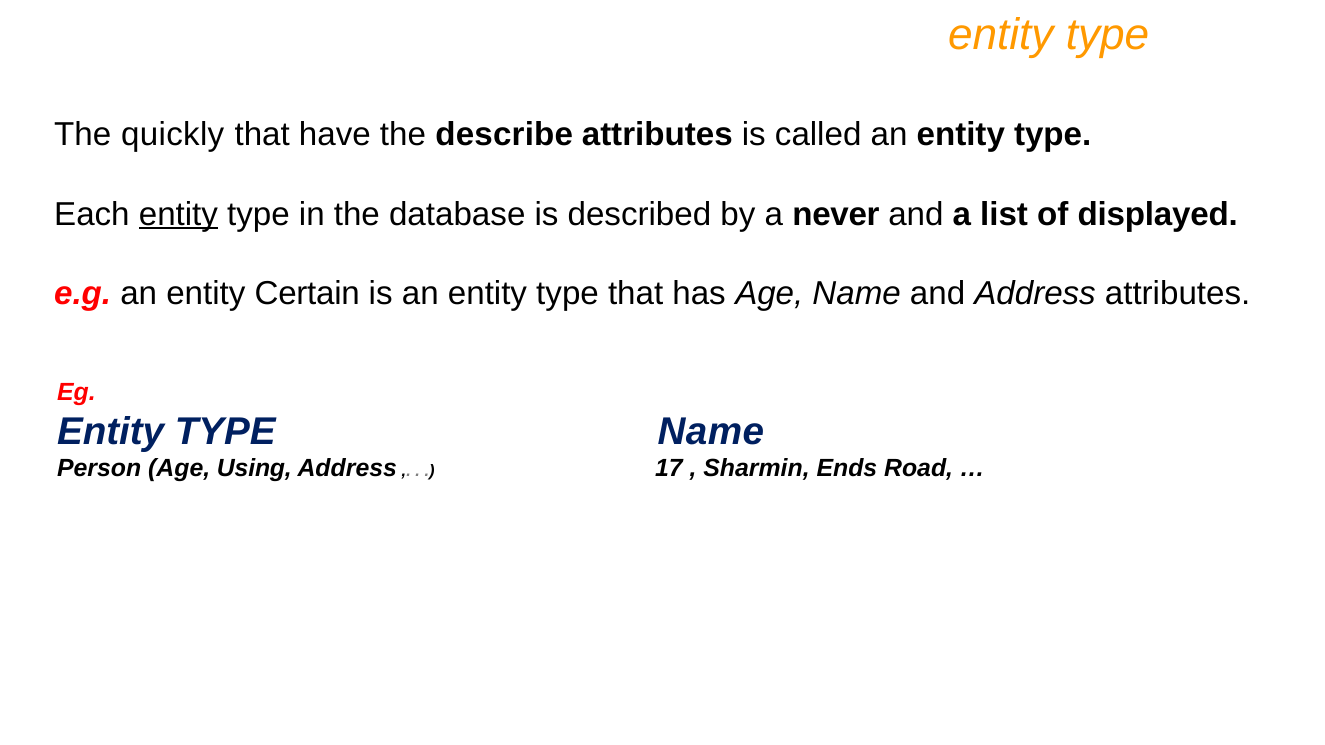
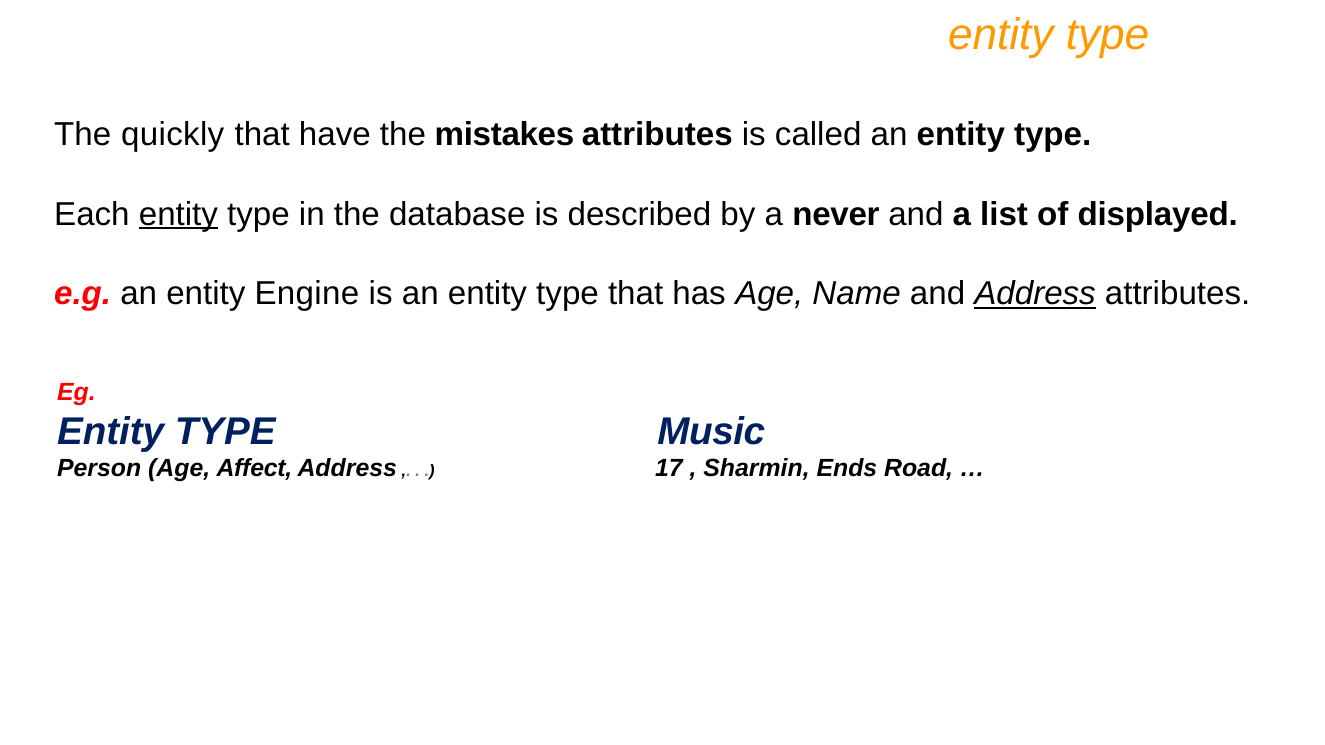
describe: describe -> mistakes
Certain: Certain -> Engine
Address at (1035, 294) underline: none -> present
TYPE Name: Name -> Music
Using: Using -> Affect
